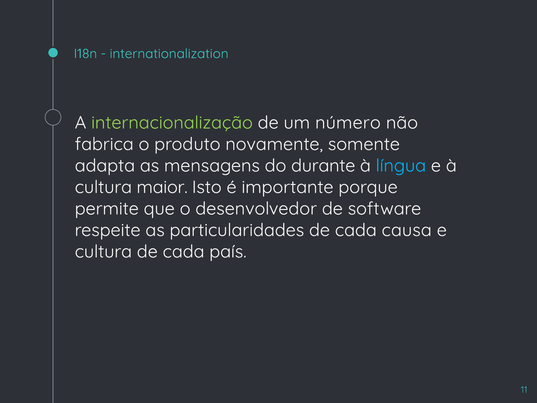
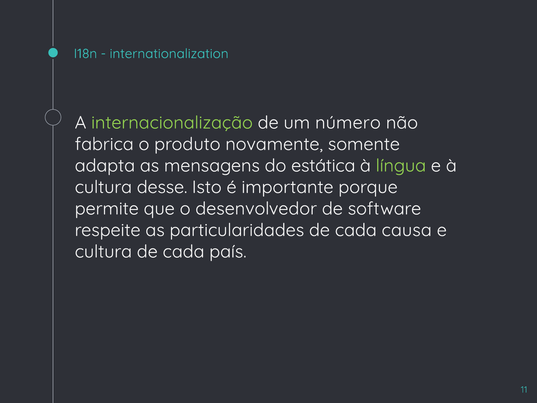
durante: durante -> estática
língua colour: light blue -> light green
maior: maior -> desse
